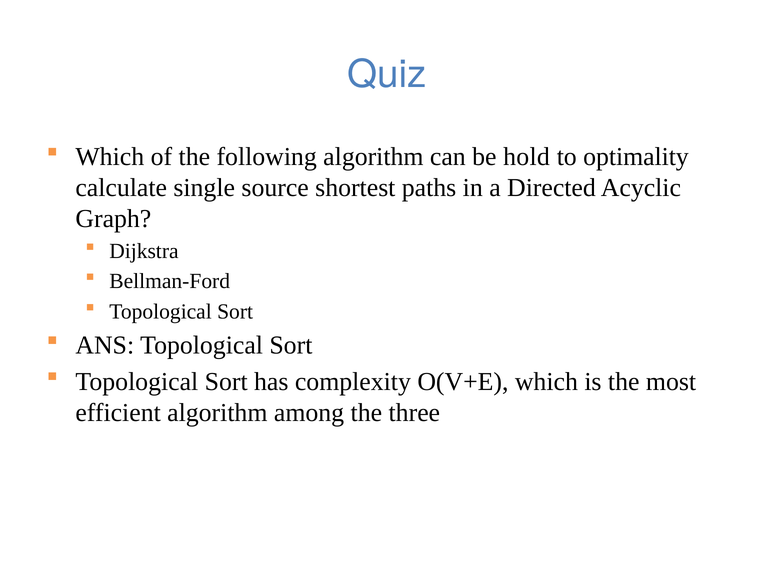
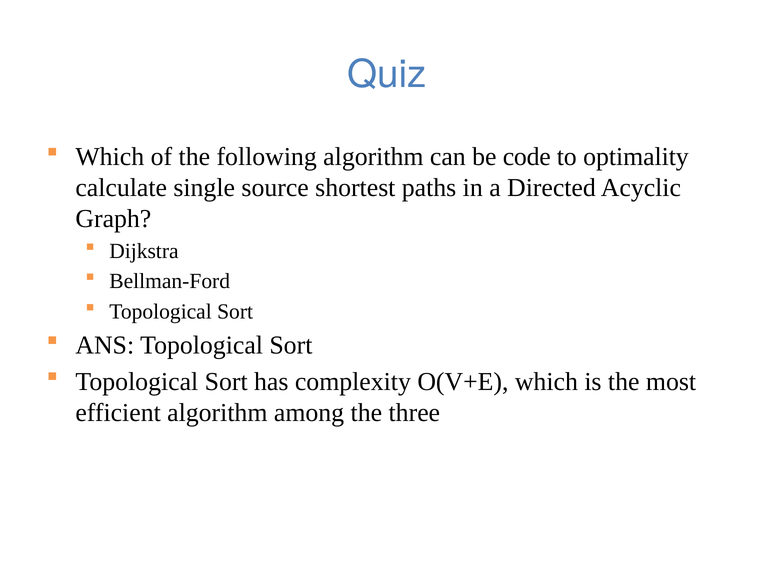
hold: hold -> code
